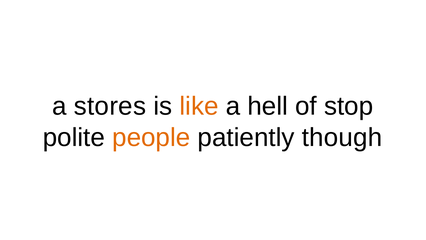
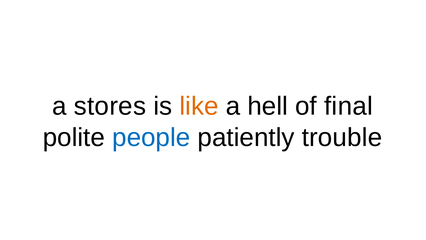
stop: stop -> final
people colour: orange -> blue
though: though -> trouble
